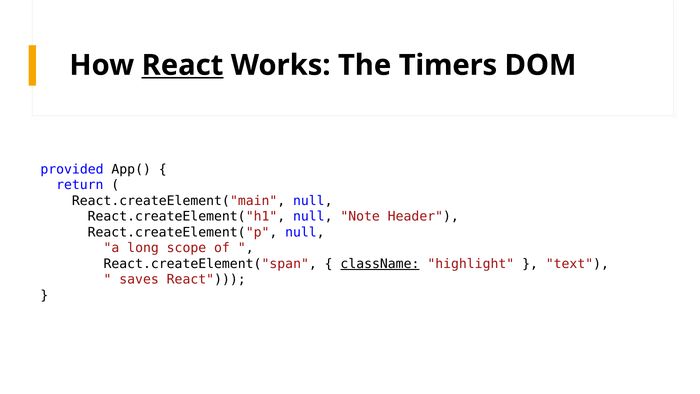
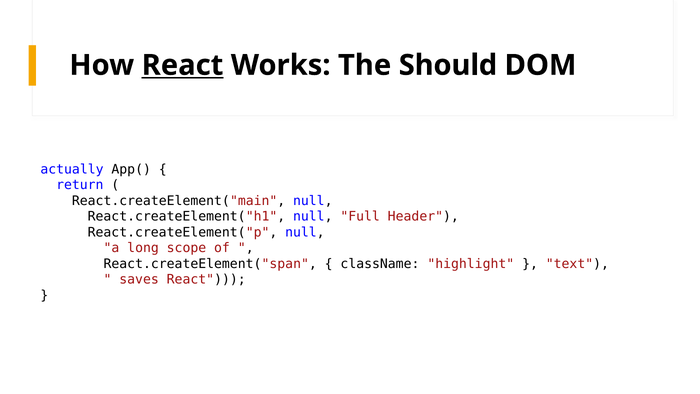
Timers: Timers -> Should
provided: provided -> actually
Note: Note -> Full
className underline: present -> none
